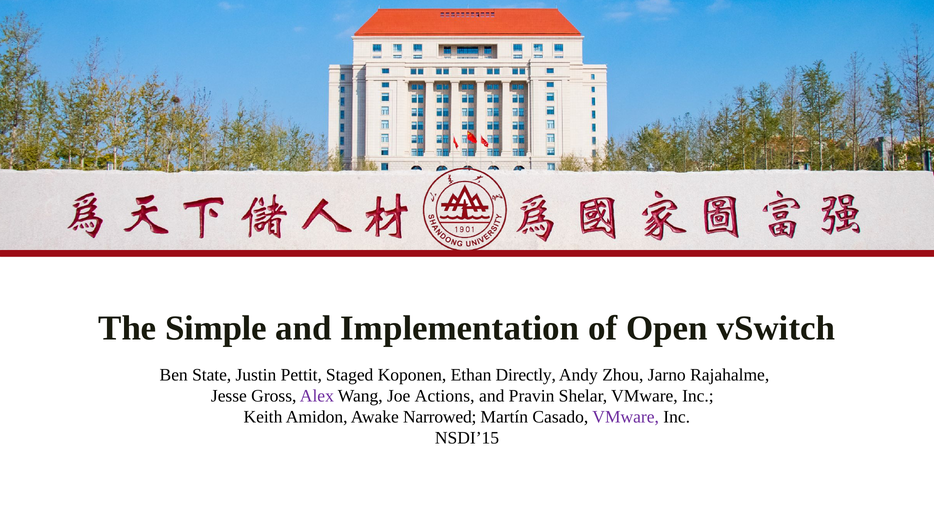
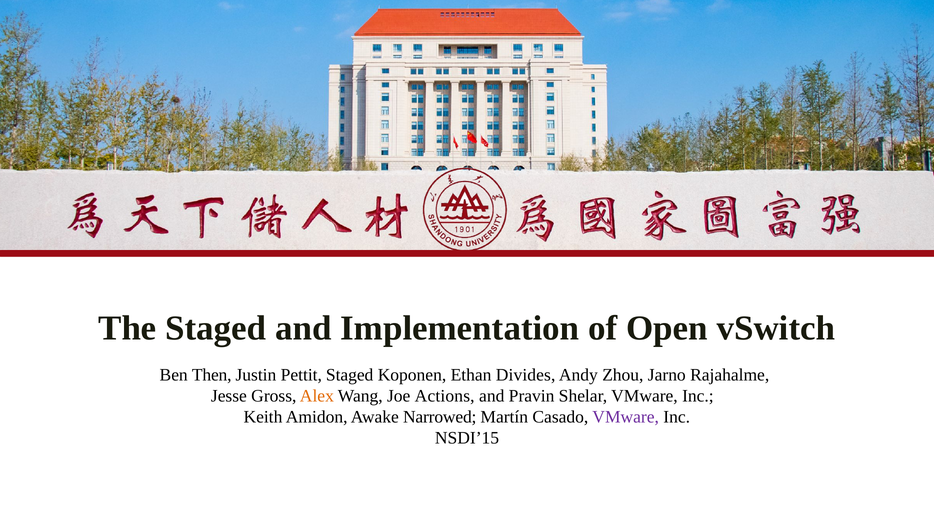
The Simple: Simple -> Staged
State: State -> Then
Directly: Directly -> Divides
Alex colour: purple -> orange
